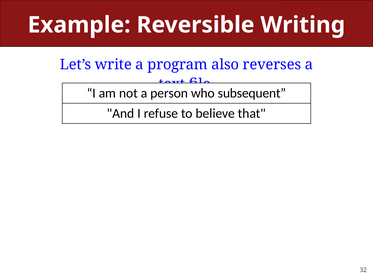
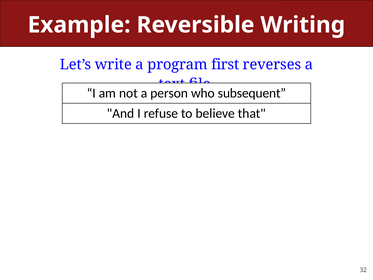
also: also -> first
